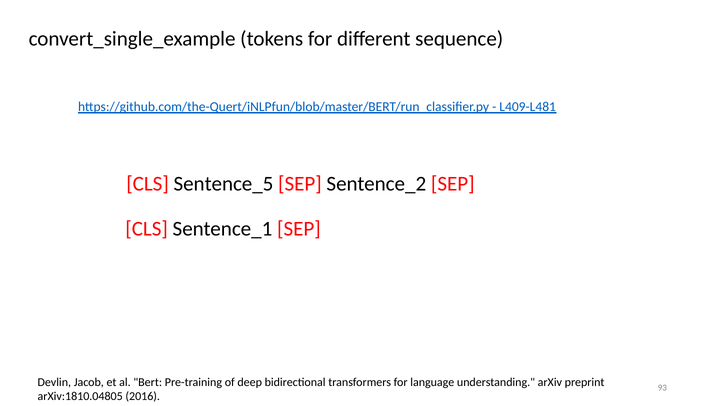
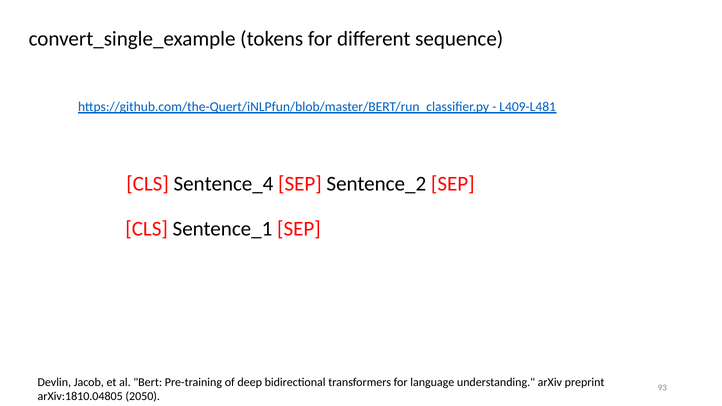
Sentence_5: Sentence_5 -> Sentence_4
2016: 2016 -> 2050
